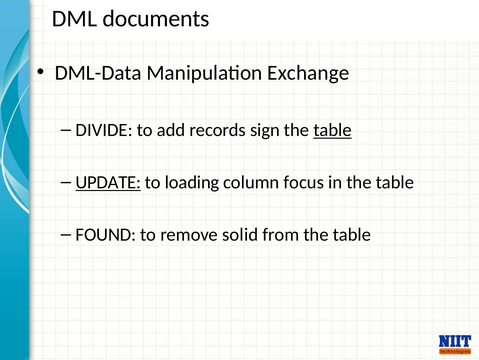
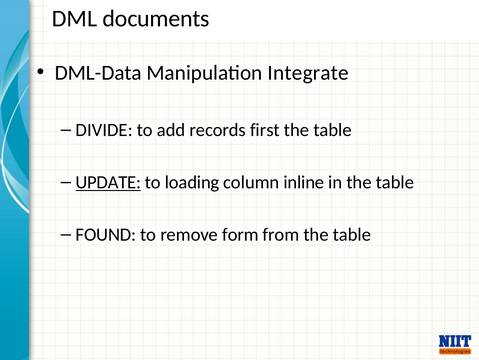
Exchange: Exchange -> Integrate
sign: sign -> first
table at (333, 130) underline: present -> none
focus: focus -> inline
solid: solid -> form
